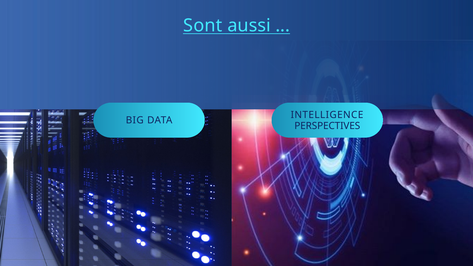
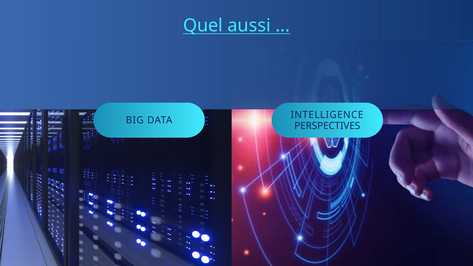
Sont: Sont -> Quel
